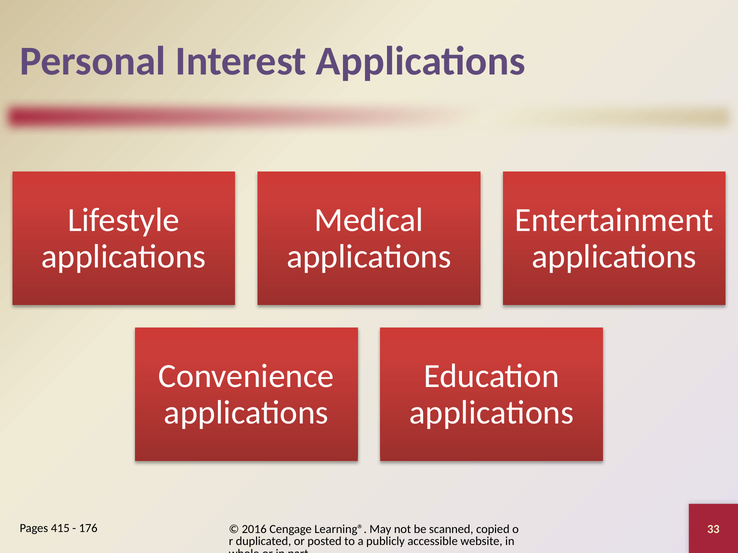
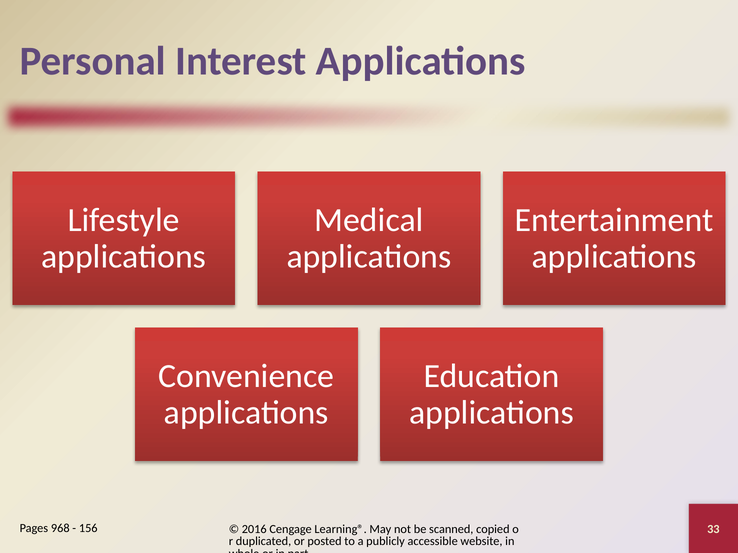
415: 415 -> 968
176: 176 -> 156
